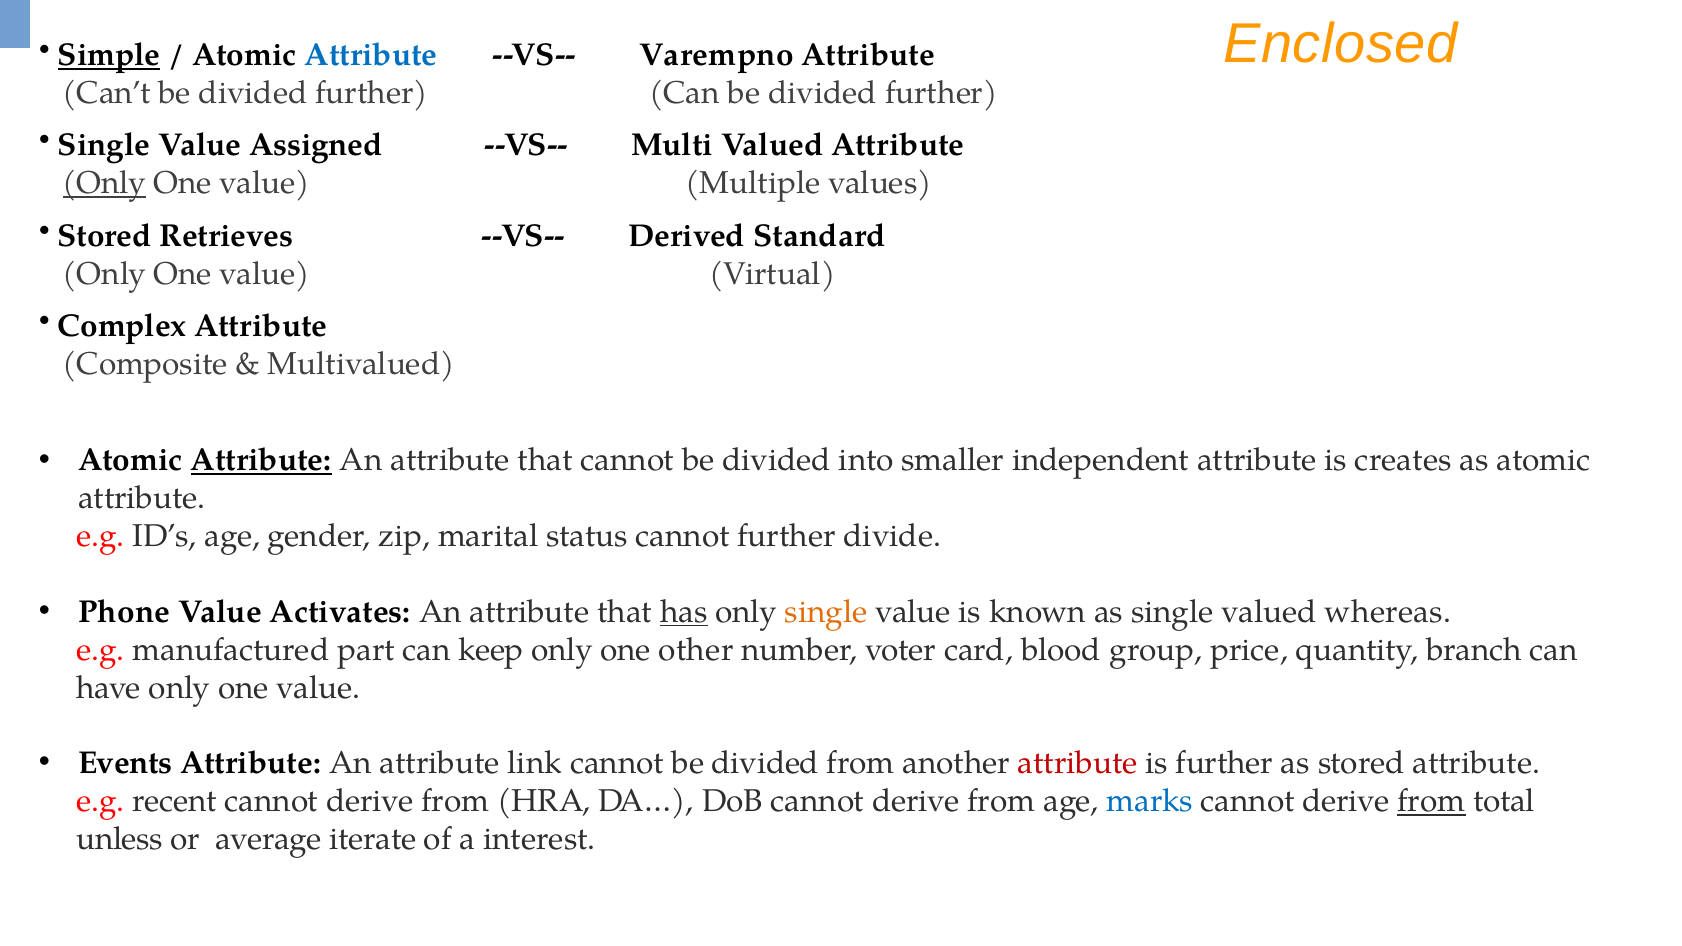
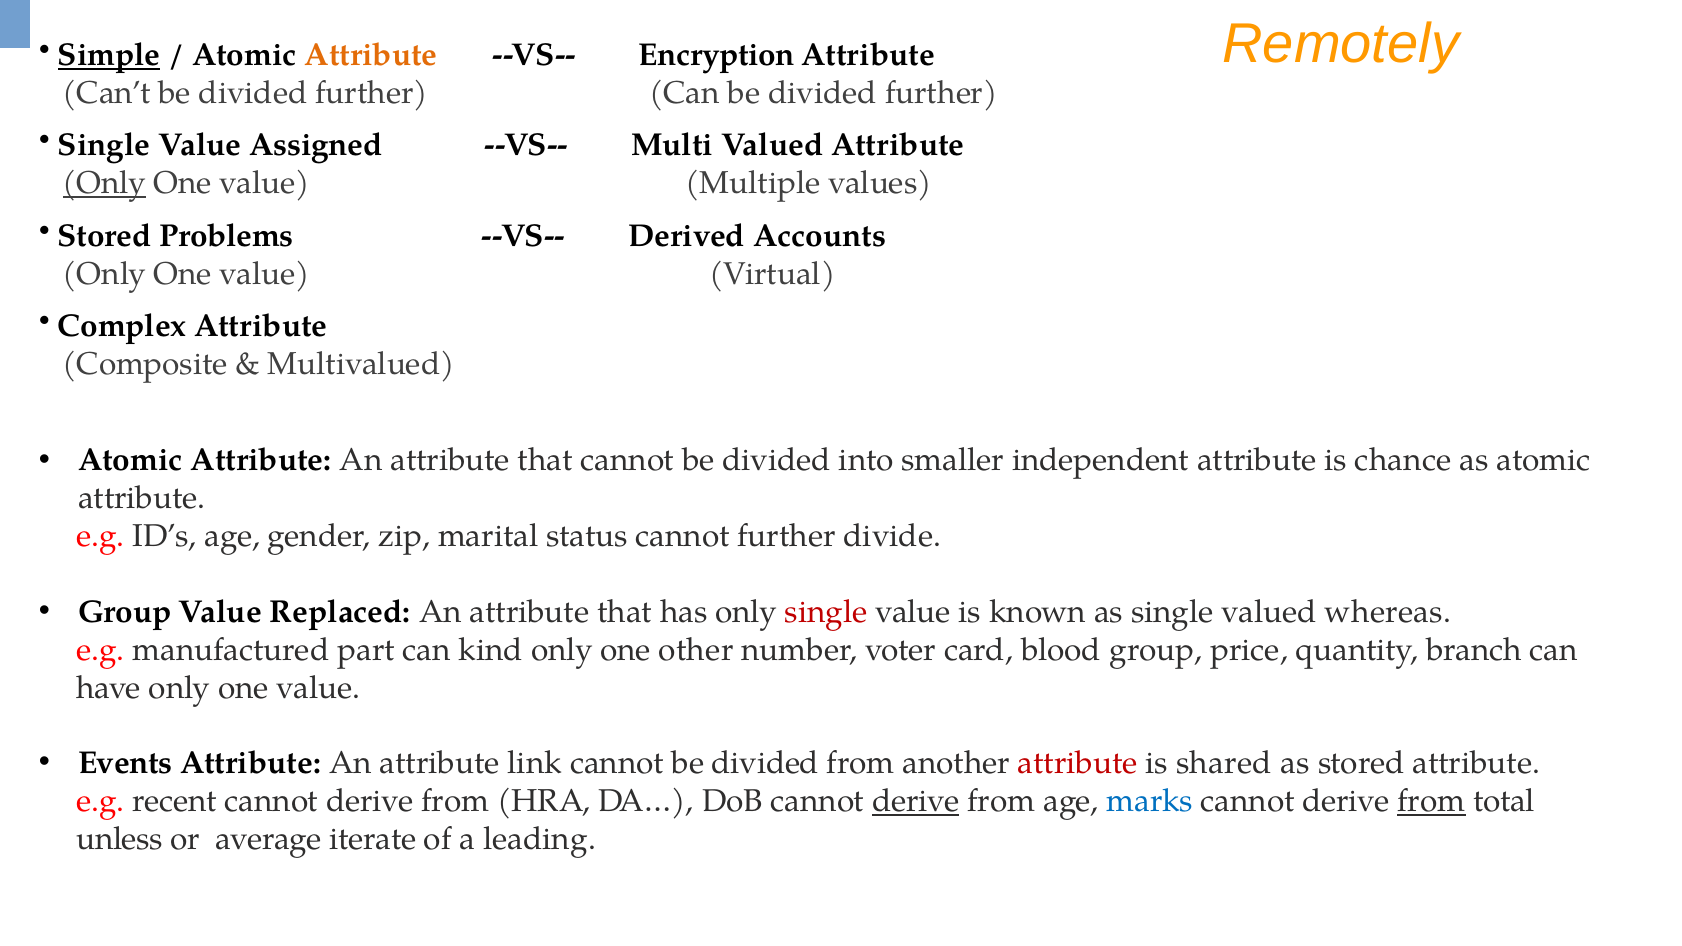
Enclosed: Enclosed -> Remotely
Attribute at (371, 55) colour: blue -> orange
Varempno: Varempno -> Encryption
Retrieves: Retrieves -> Problems
Standard: Standard -> Accounts
Attribute at (261, 461) underline: present -> none
creates: creates -> chance
Phone at (124, 612): Phone -> Group
Activates: Activates -> Replaced
has underline: present -> none
single at (826, 612) colour: orange -> red
keep: keep -> kind
is further: further -> shared
derive at (916, 801) underline: none -> present
interest: interest -> leading
